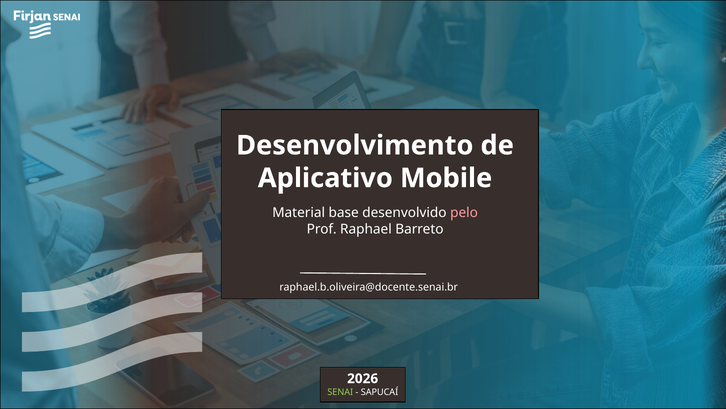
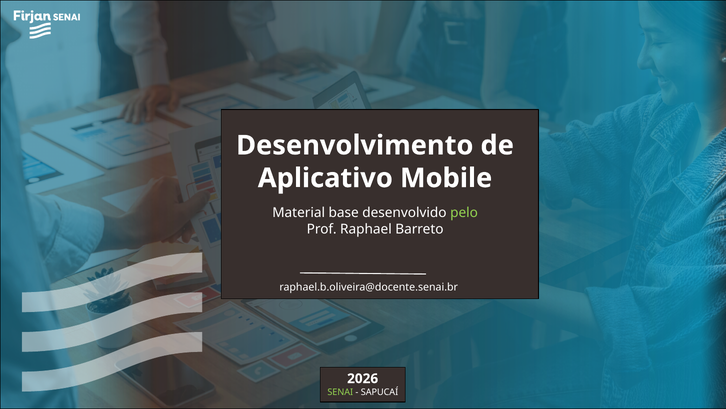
pelo colour: pink -> light green
